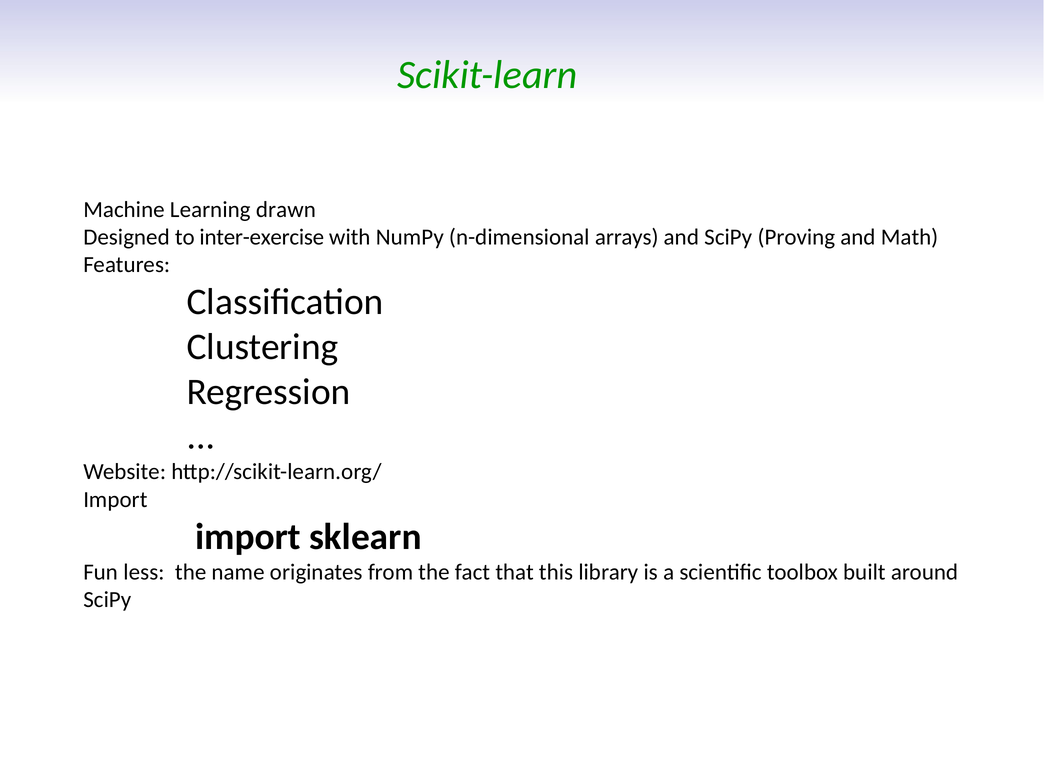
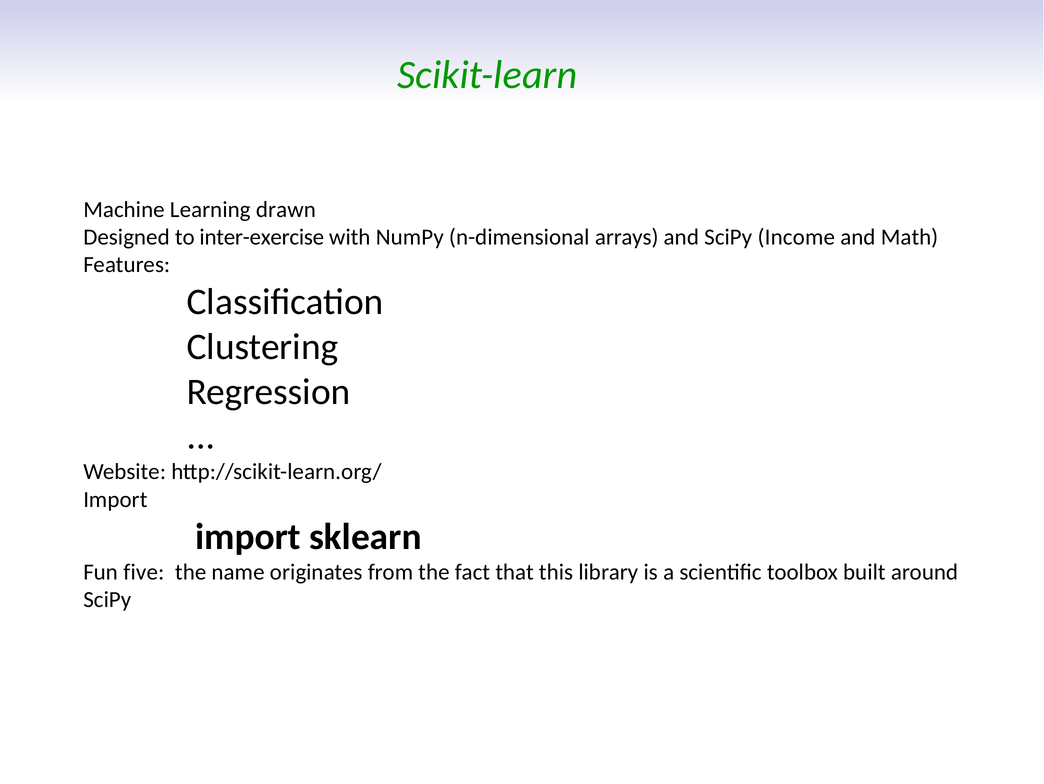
Proving: Proving -> Income
less: less -> five
